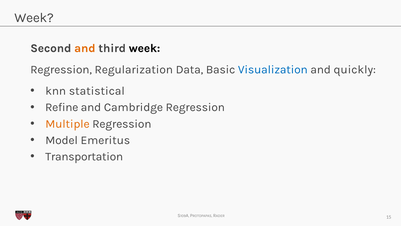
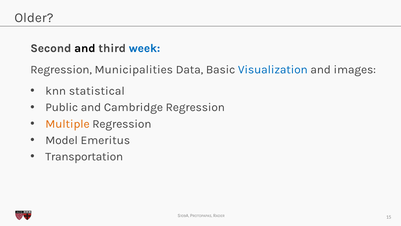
Week at (34, 18): Week -> Older
and at (85, 48) colour: orange -> black
week at (144, 48) colour: black -> blue
Regularization: Regularization -> Municipalities
quickly: quickly -> images
Refine: Refine -> Public
